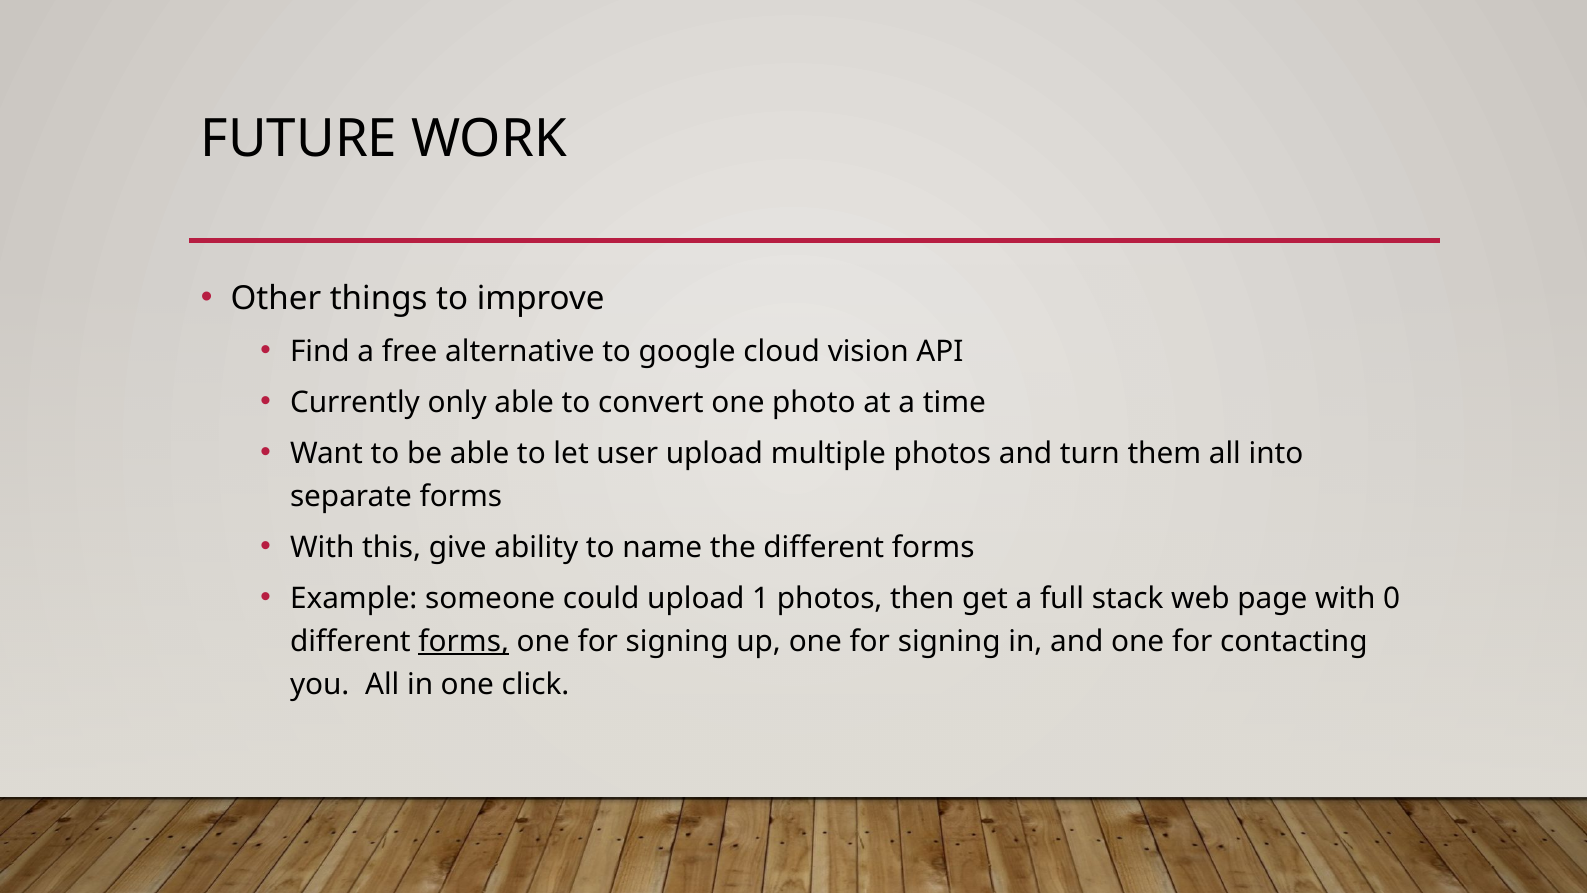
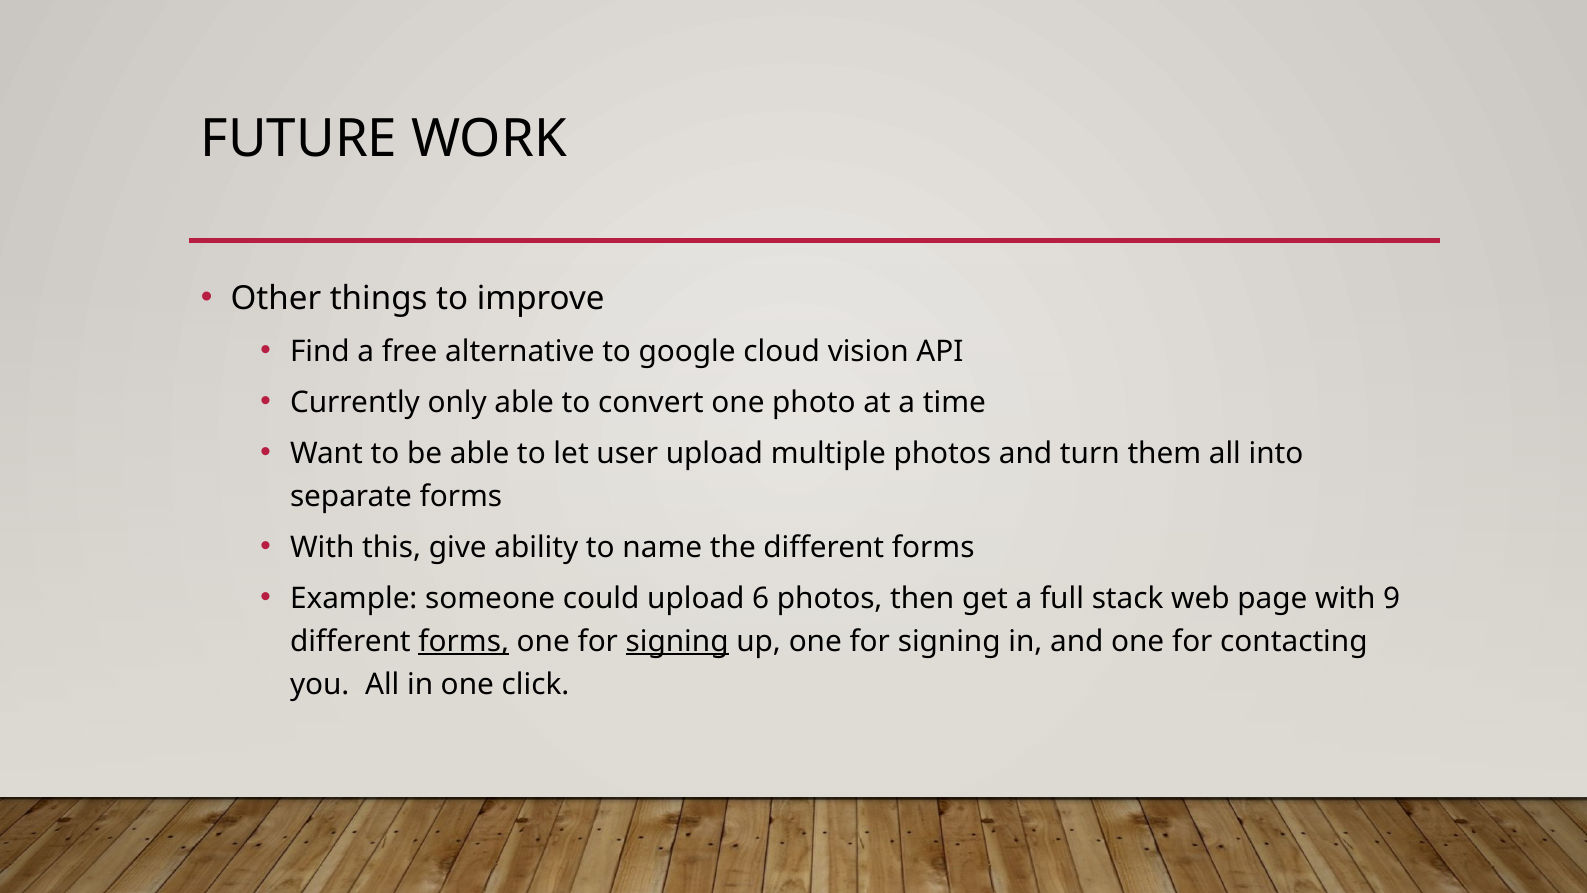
1: 1 -> 6
0: 0 -> 9
signing at (677, 641) underline: none -> present
